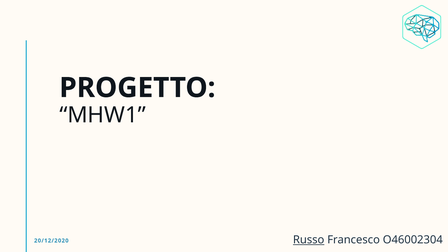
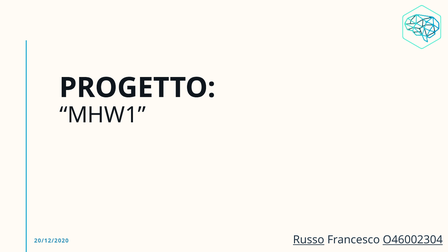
O46002304 underline: none -> present
